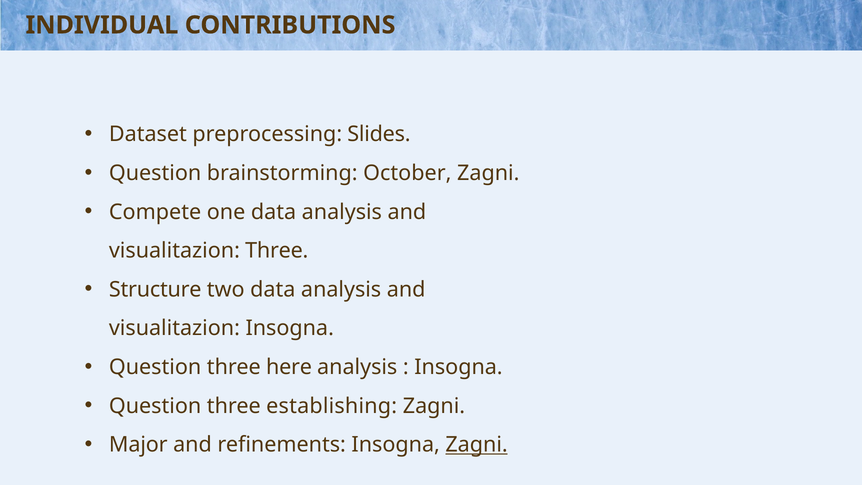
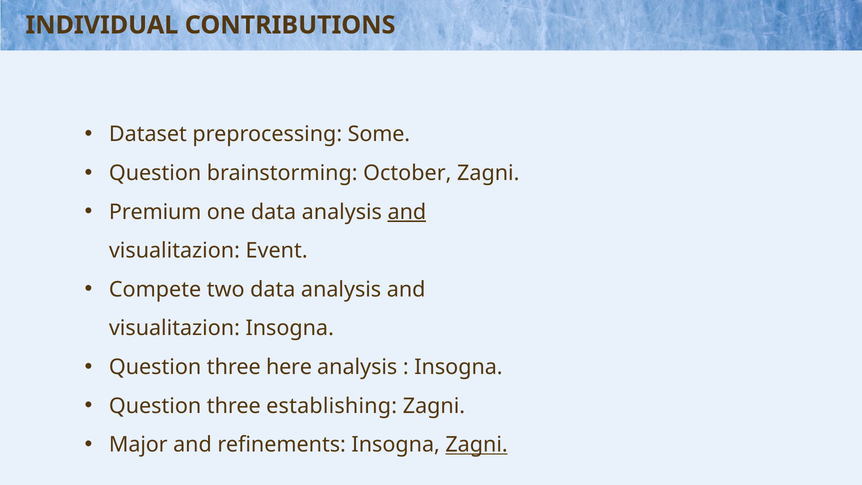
Slides: Slides -> Some
Compete: Compete -> Premium
and at (407, 212) underline: none -> present
visualitazion Three: Three -> Event
Structure: Structure -> Compete
